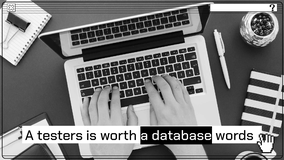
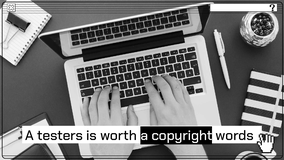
database: database -> copyright
